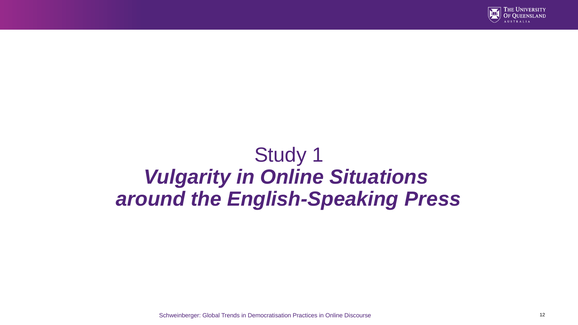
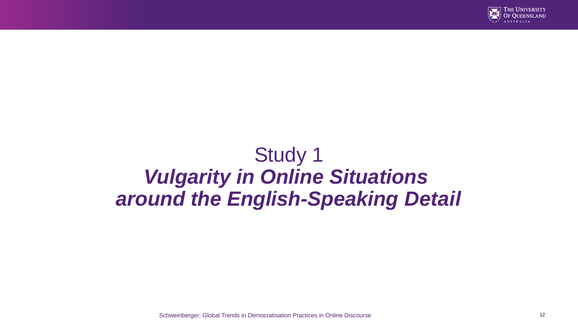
Press: Press -> Detail
